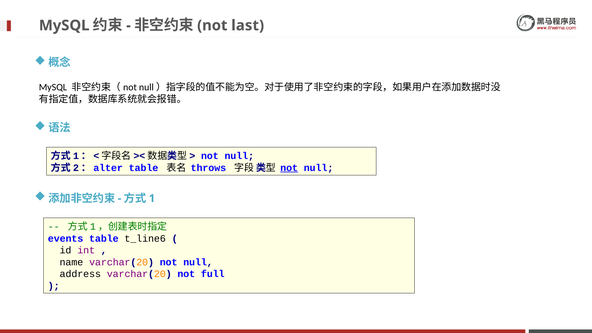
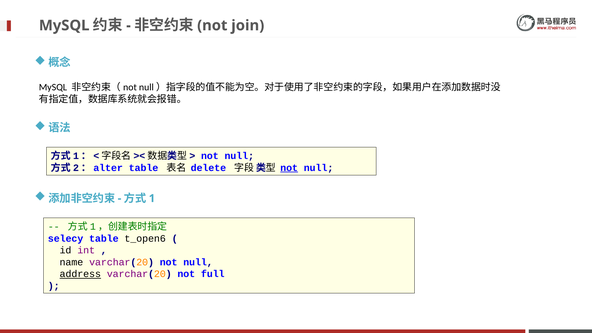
last: last -> join
throws: throws -> delete
events: events -> selecy
t_line6: t_line6 -> t_open6
address underline: none -> present
